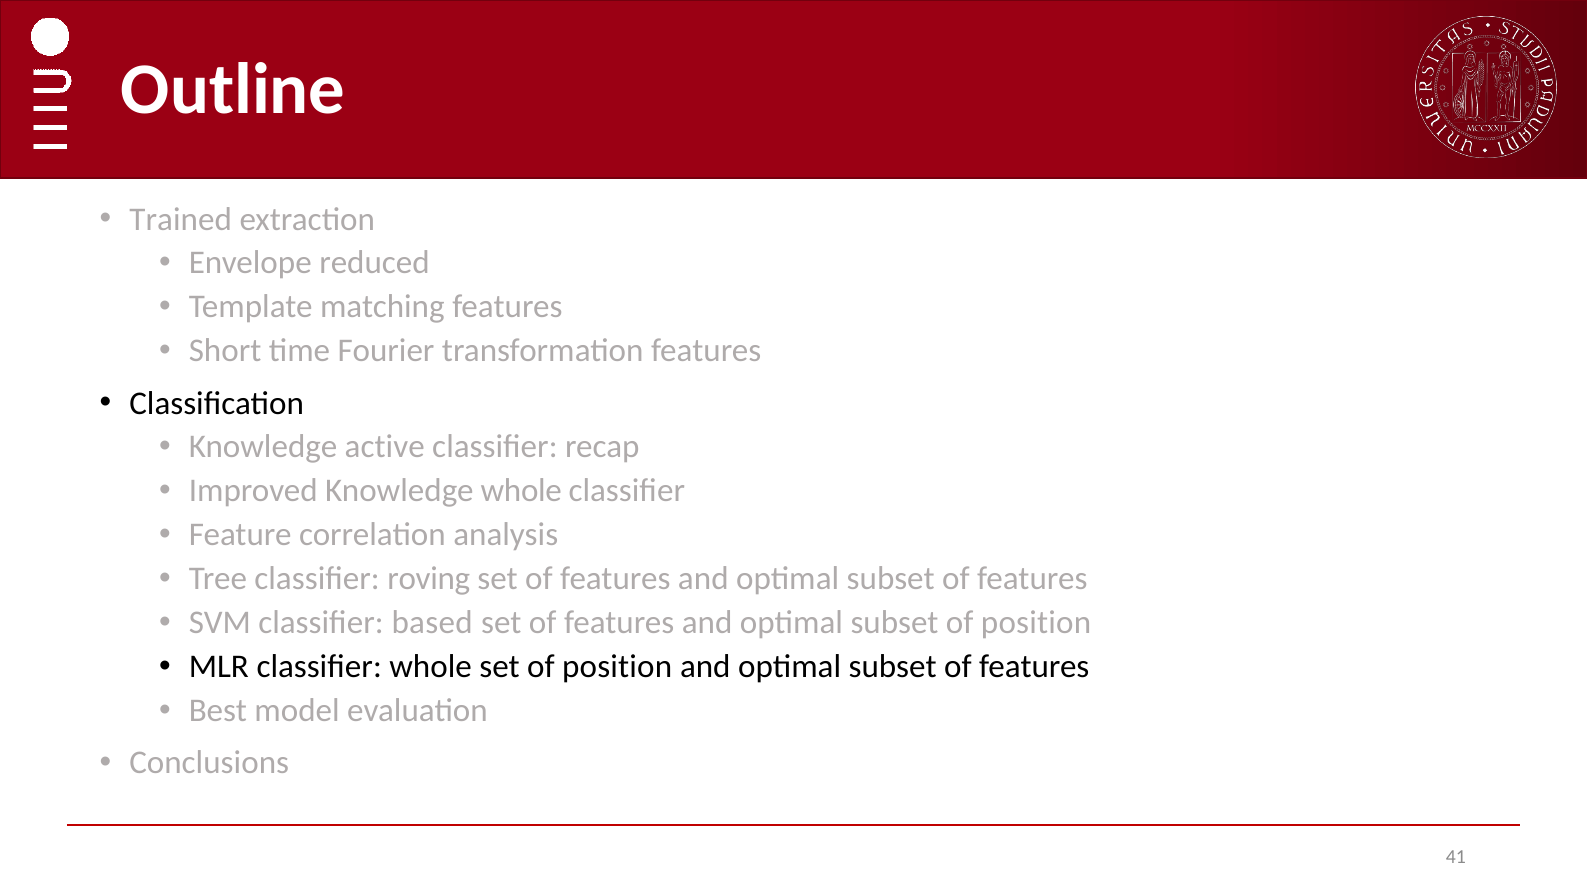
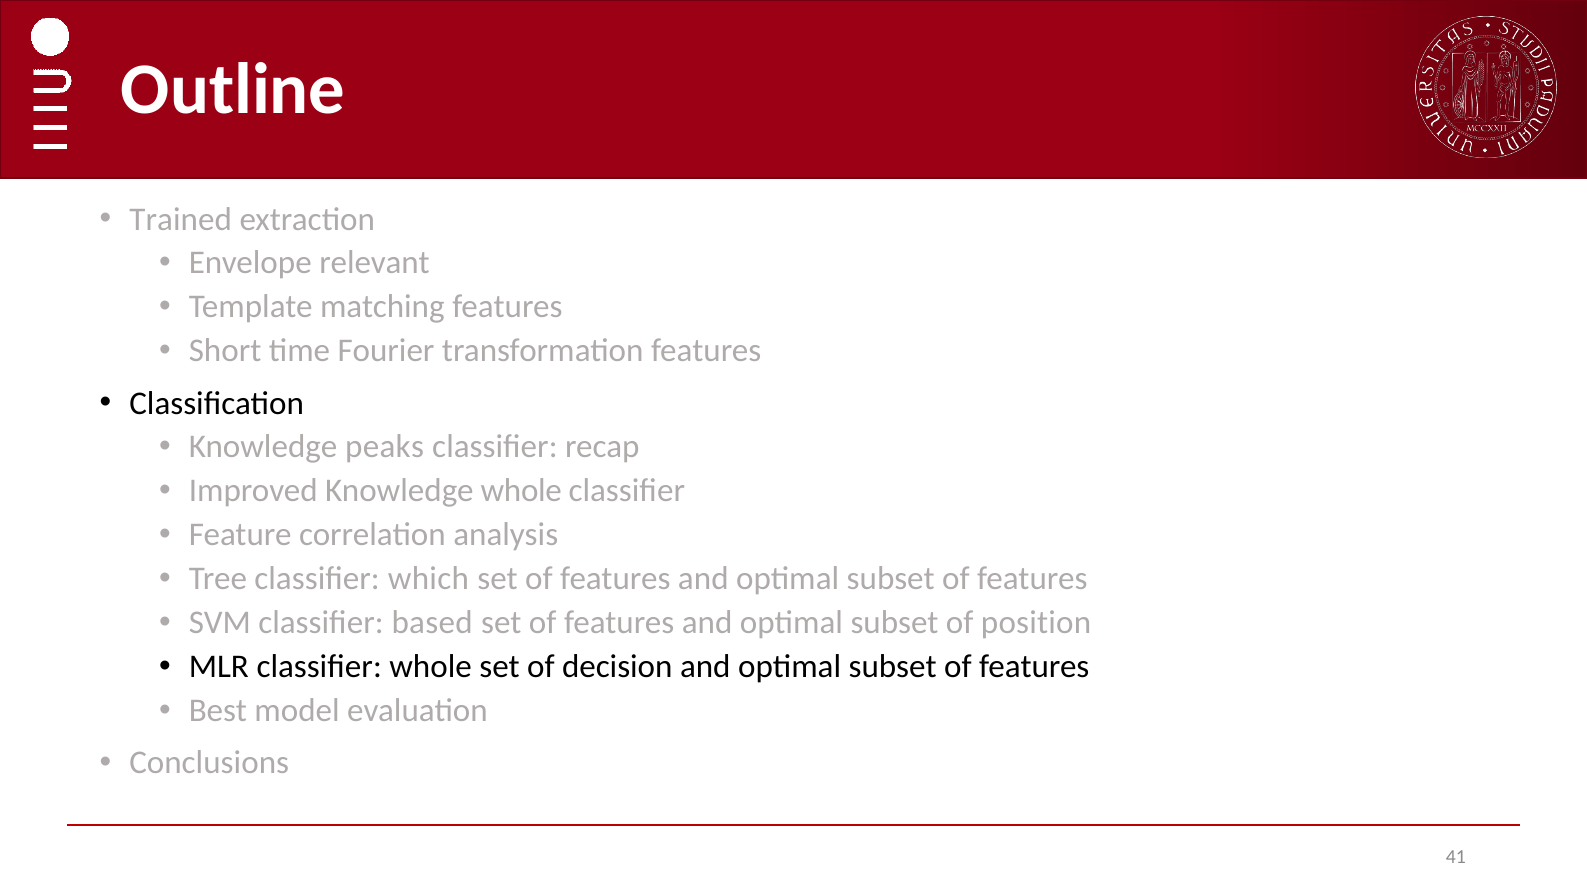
reduced: reduced -> relevant
active: active -> peaks
roving: roving -> which
set of position: position -> decision
